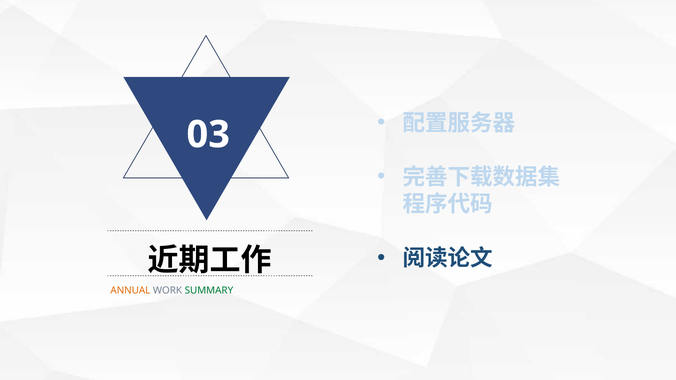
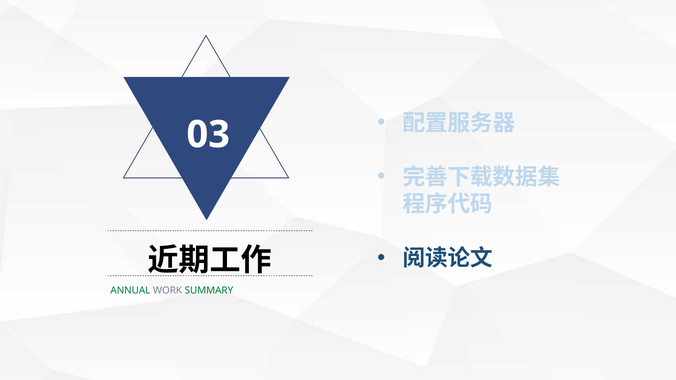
ANNUAL colour: orange -> green
